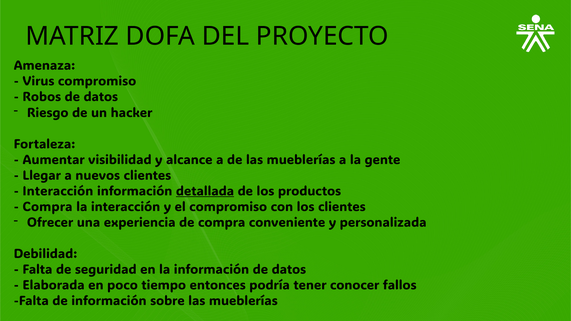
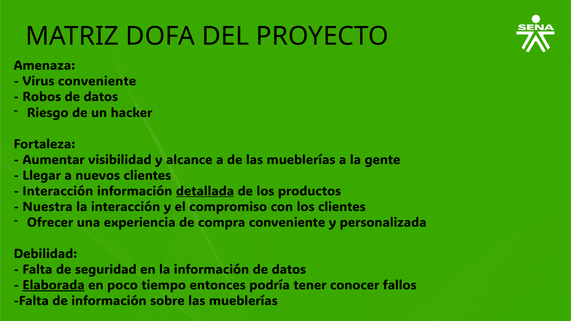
Virus compromiso: compromiso -> conveniente
Compra at (48, 207): Compra -> Nuestra
Elaborada underline: none -> present
